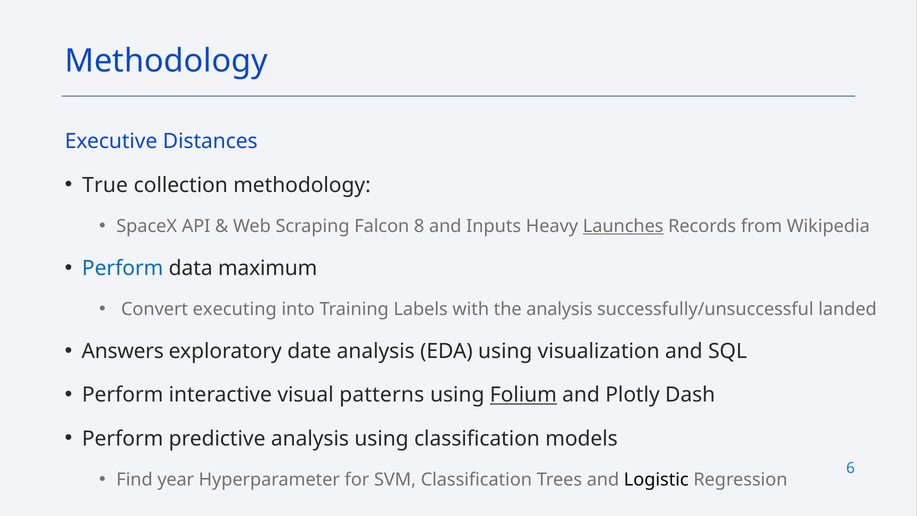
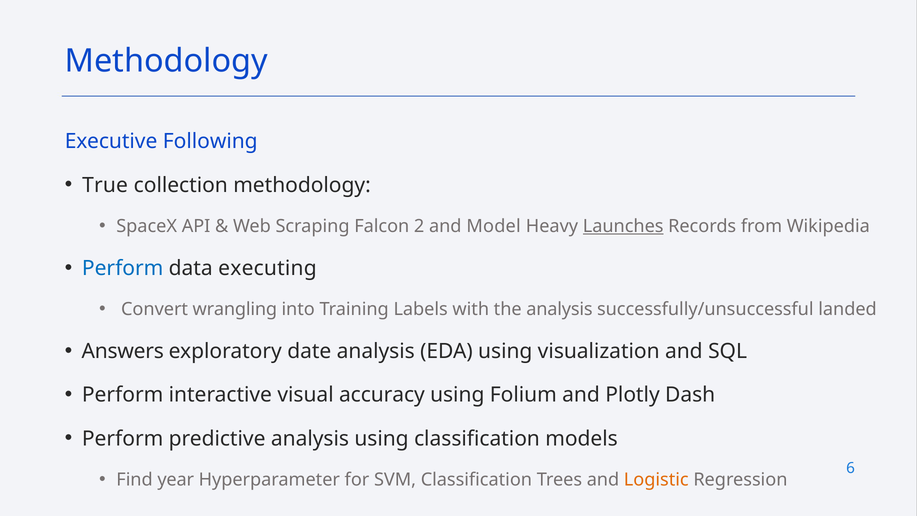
Distances: Distances -> Following
8: 8 -> 2
Inputs: Inputs -> Model
maximum: maximum -> executing
executing: executing -> wrangling
patterns: patterns -> accuracy
Folium underline: present -> none
Logistic colour: black -> orange
